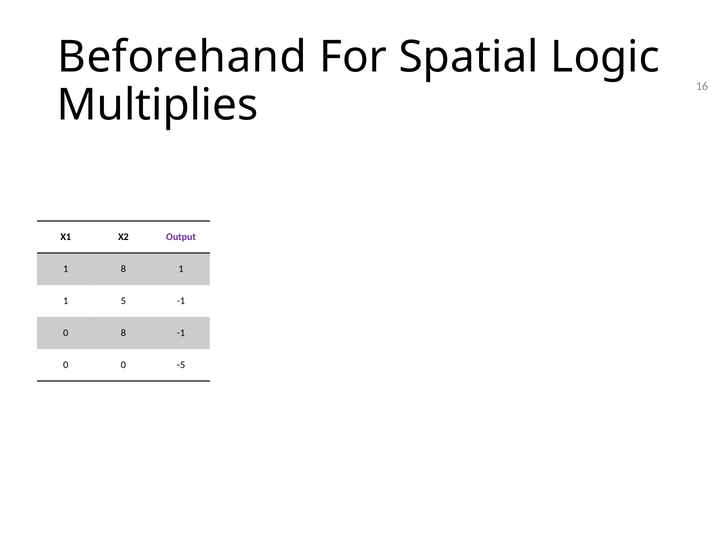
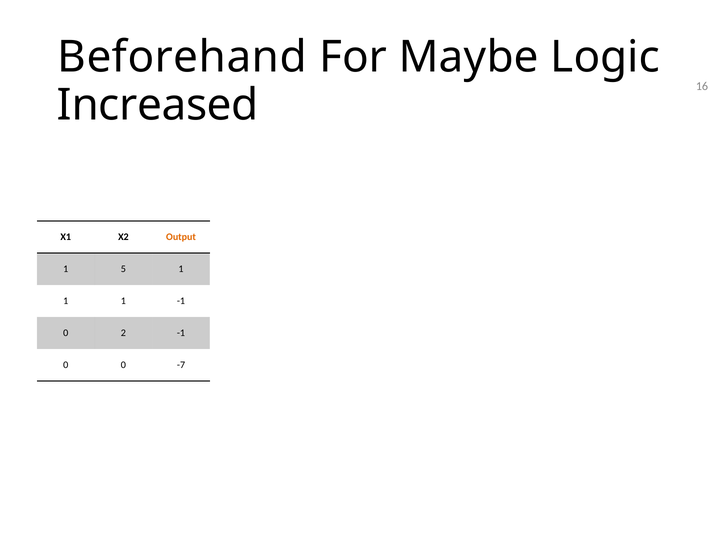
Spatial: Spatial -> Maybe
Multiplies: Multiplies -> Increased
Output colour: purple -> orange
1 8: 8 -> 5
5 at (123, 301): 5 -> 1
0 8: 8 -> 2
-5: -5 -> -7
